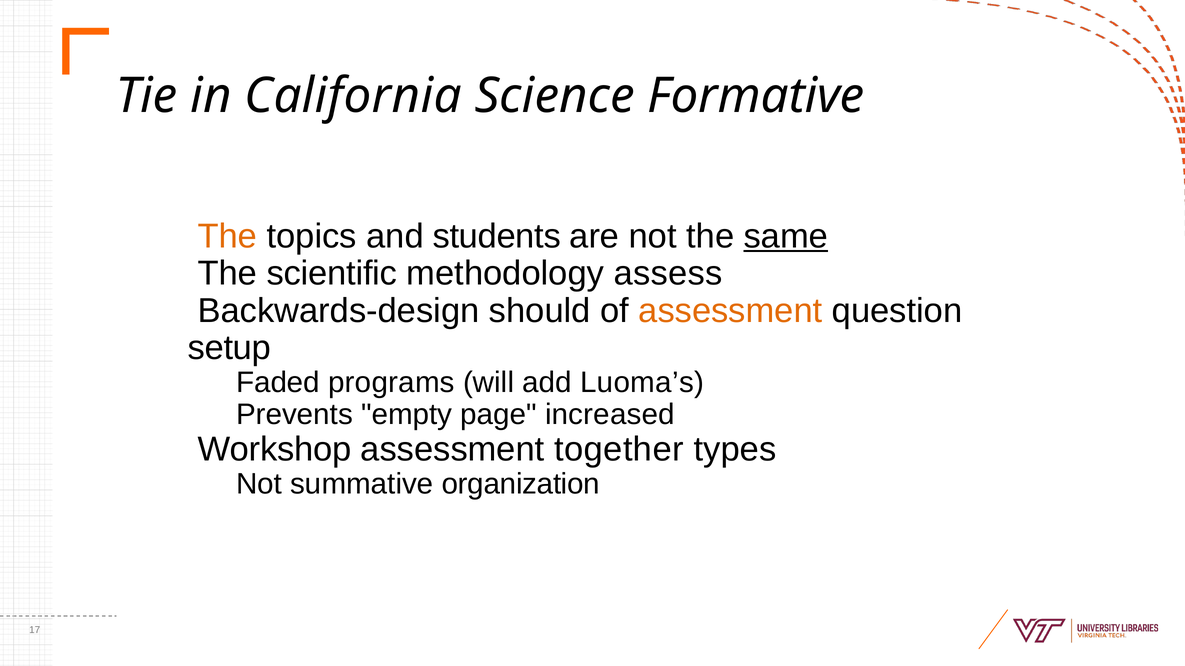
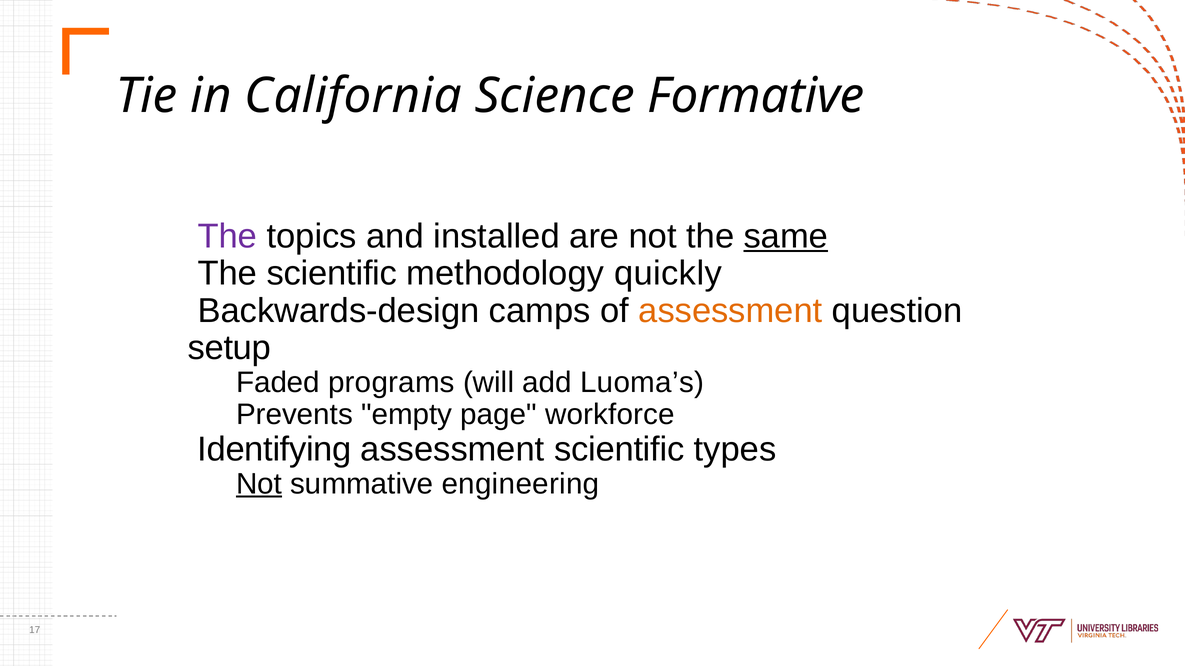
The at (227, 237) colour: orange -> purple
students: students -> installed
assess: assess -> quickly
should: should -> camps
increased: increased -> workforce
Workshop: Workshop -> Identifying
assessment together: together -> scientific
Not at (259, 484) underline: none -> present
organization: organization -> engineering
